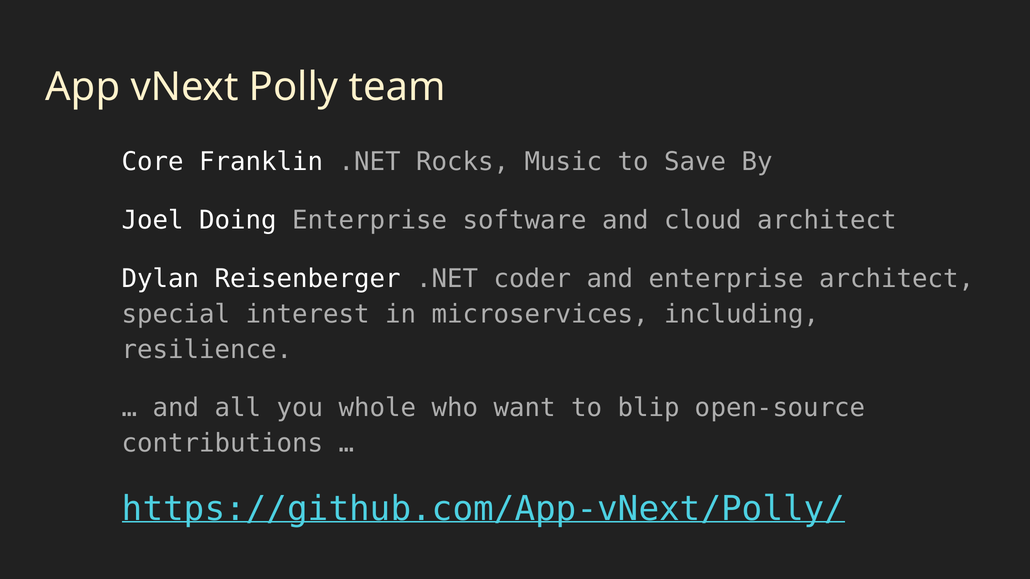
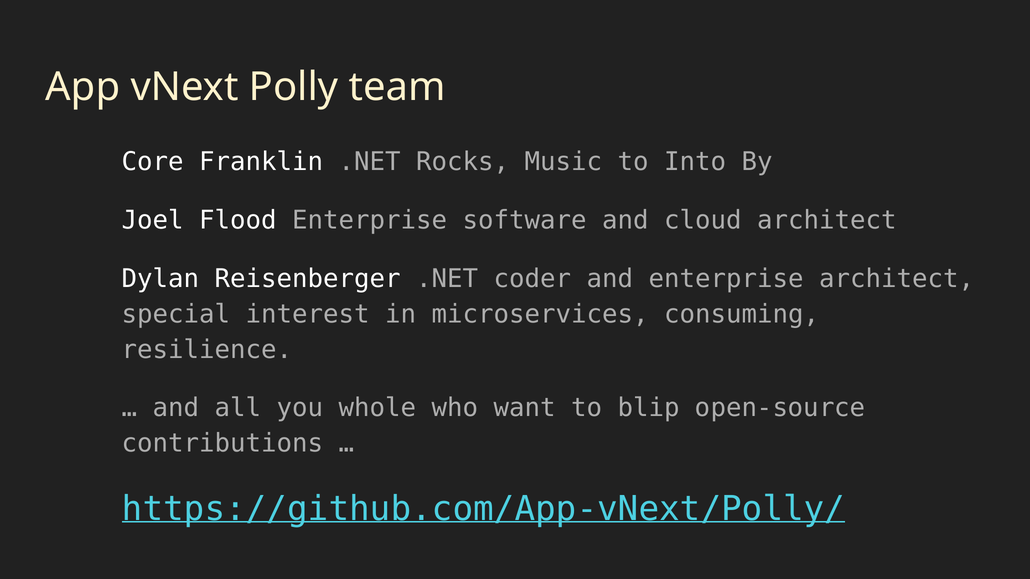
Save: Save -> Into
Doing: Doing -> Flood
including: including -> consuming
